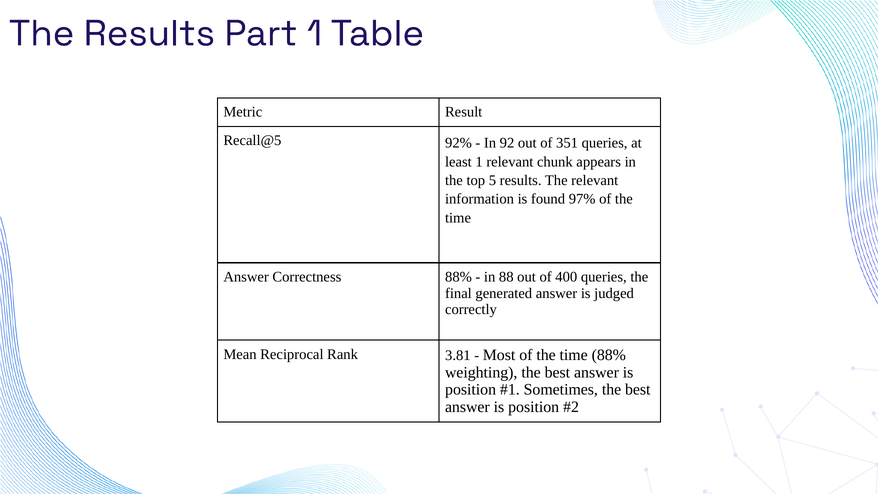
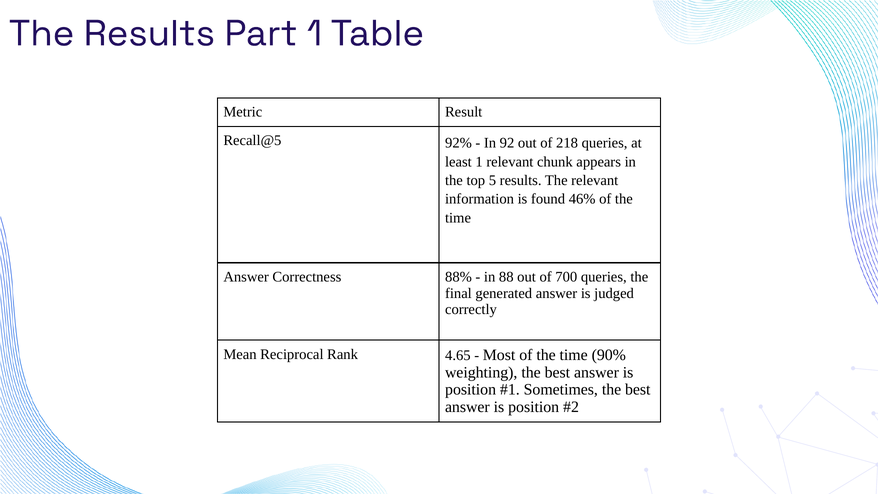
351: 351 -> 218
97%: 97% -> 46%
400: 400 -> 700
3.81: 3.81 -> 4.65
time 88%: 88% -> 90%
